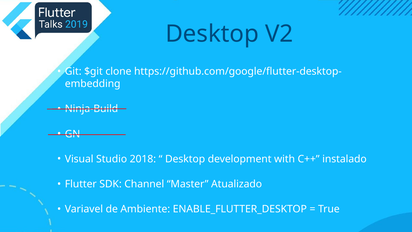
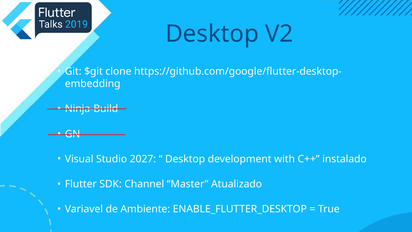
2018: 2018 -> 2027
